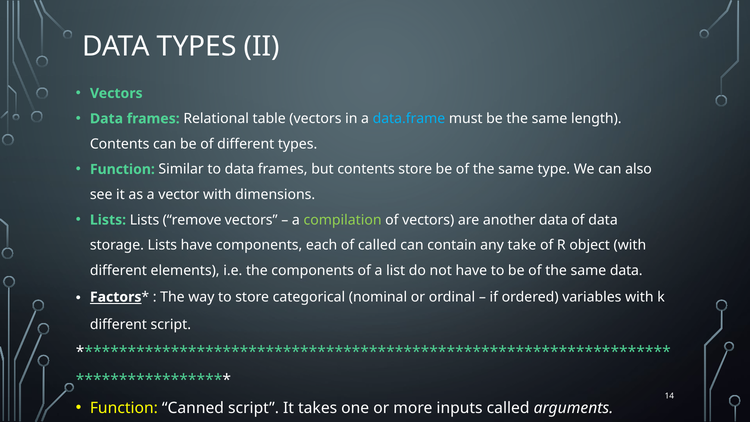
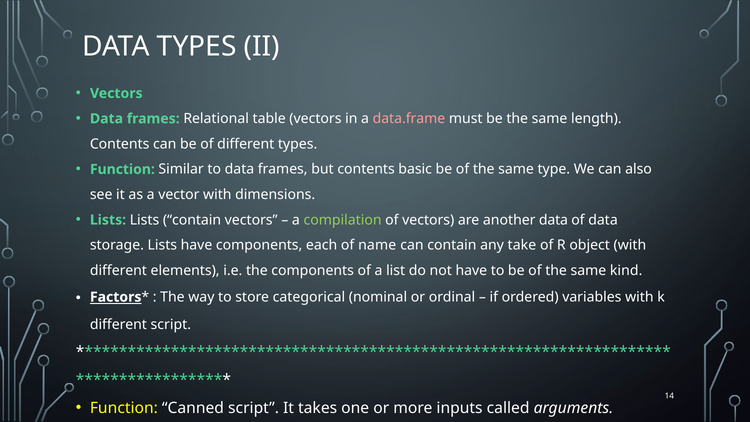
data.frame colour: light blue -> pink
contents store: store -> basic
Lists remove: remove -> contain
of called: called -> name
same data: data -> kind
